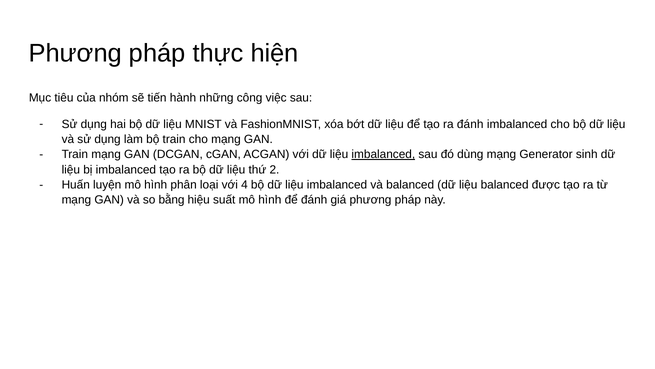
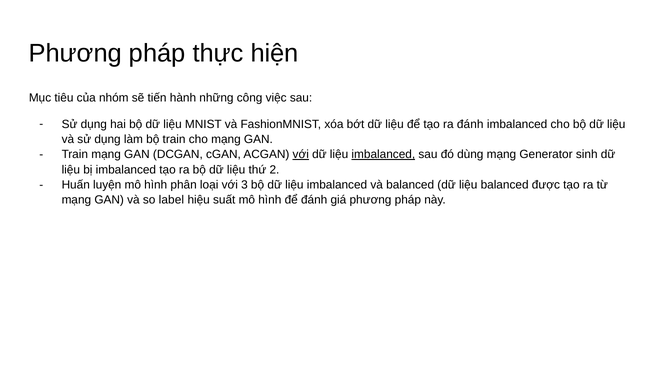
với at (301, 154) underline: none -> present
4: 4 -> 3
bằng: bằng -> label
